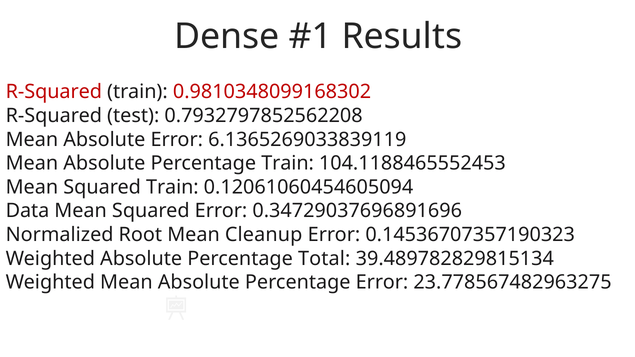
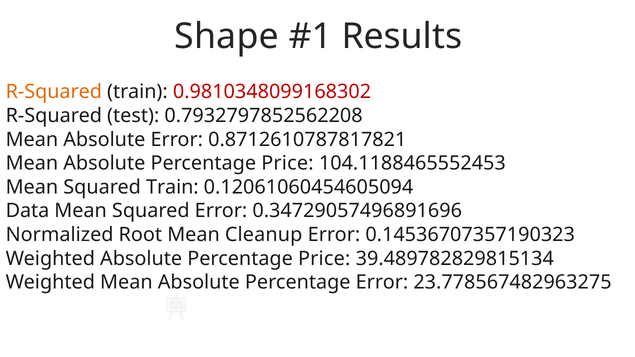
Dense: Dense -> Shape
R-Squared at (54, 92) colour: red -> orange
6.1365269033839119: 6.1365269033839119 -> 0.8712610787817821
Mean Absolute Percentage Train: Train -> Price
0.34729037696891696: 0.34729037696891696 -> 0.34729057496891696
Weighted Absolute Percentage Total: Total -> Price
